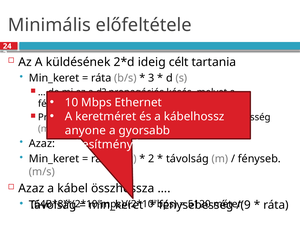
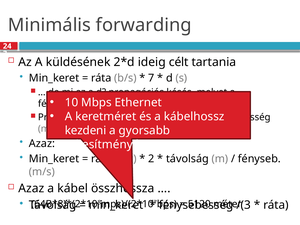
előfeltétele: előfeltétele -> forwarding
3 at (151, 78): 3 -> 7
anyone: anyone -> kezdeni
/(9: /(9 -> /(3
